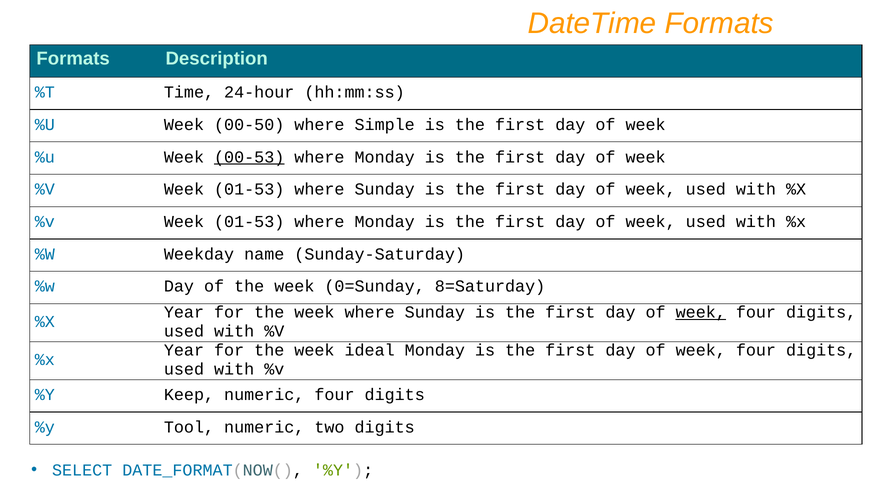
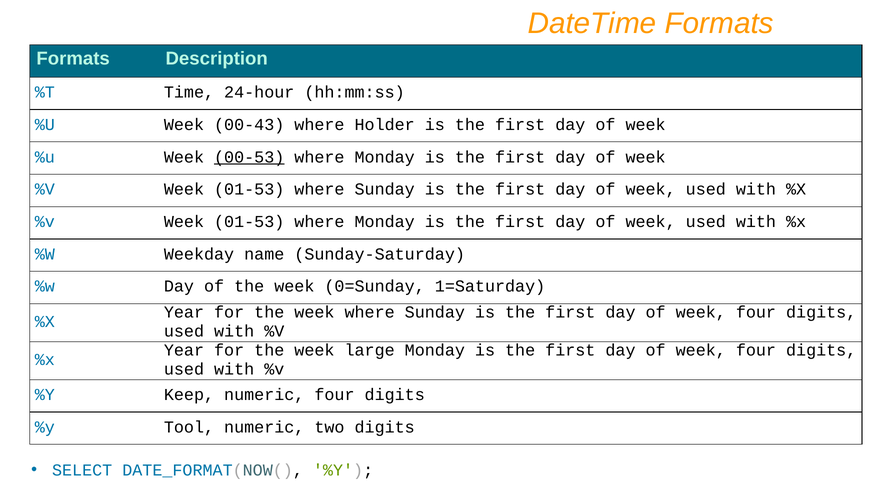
00-50: 00-50 -> 00-43
Simple: Simple -> Holder
8=Saturday: 8=Saturday -> 1=Saturday
week at (701, 312) underline: present -> none
ideal: ideal -> large
